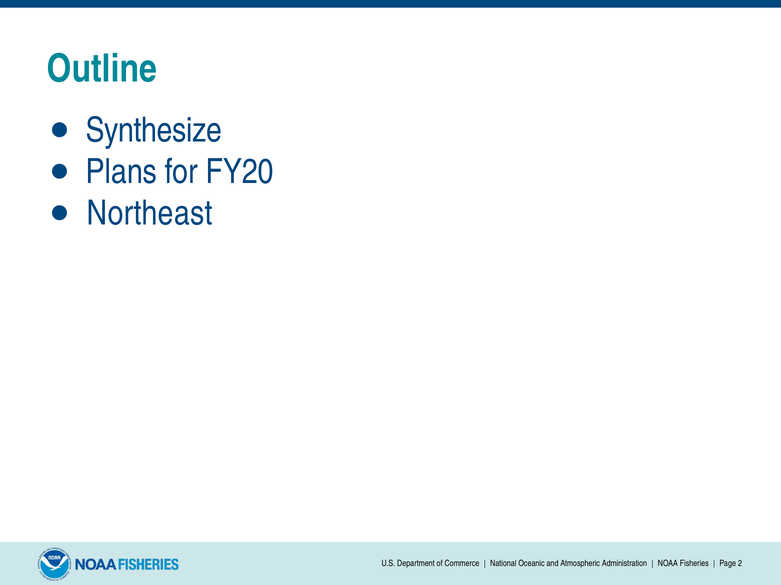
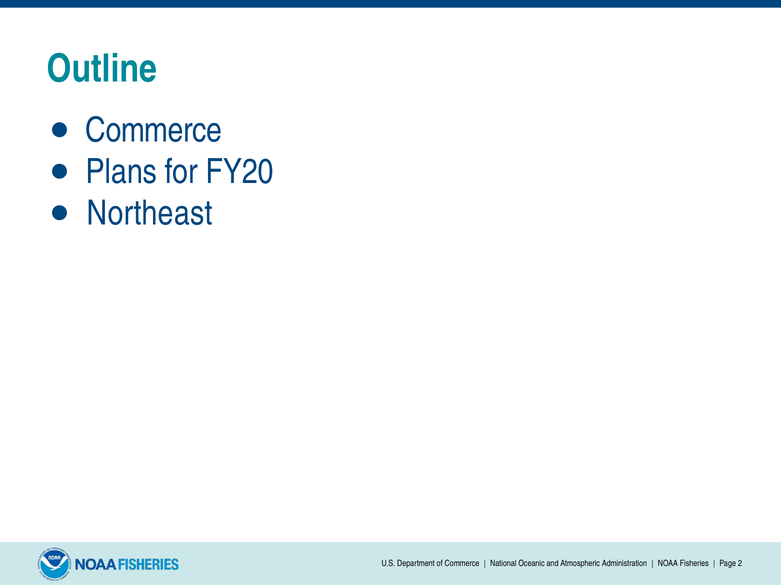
Synthesize at (154, 130): Synthesize -> Commerce
